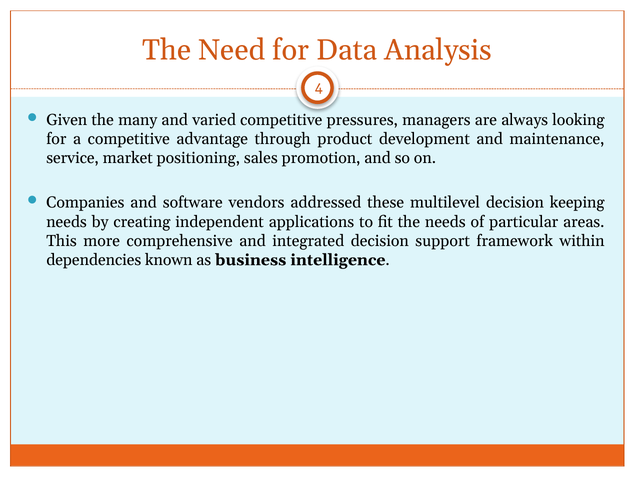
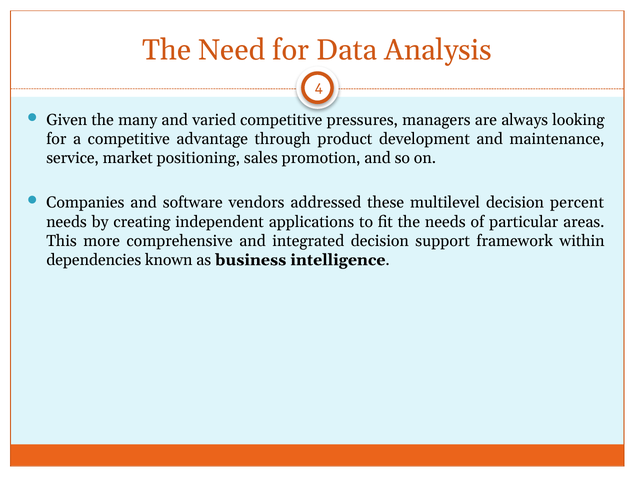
keeping: keeping -> percent
